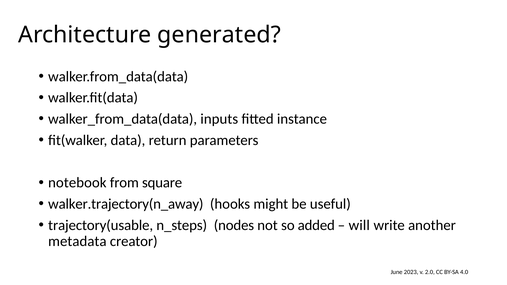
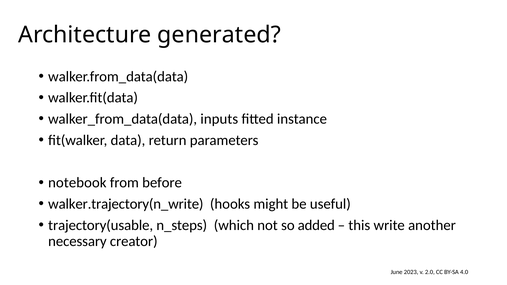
square: square -> before
walker.trajectory(n_away: walker.trajectory(n_away -> walker.trajectory(n_write
nodes: nodes -> which
will: will -> this
metadata: metadata -> necessary
